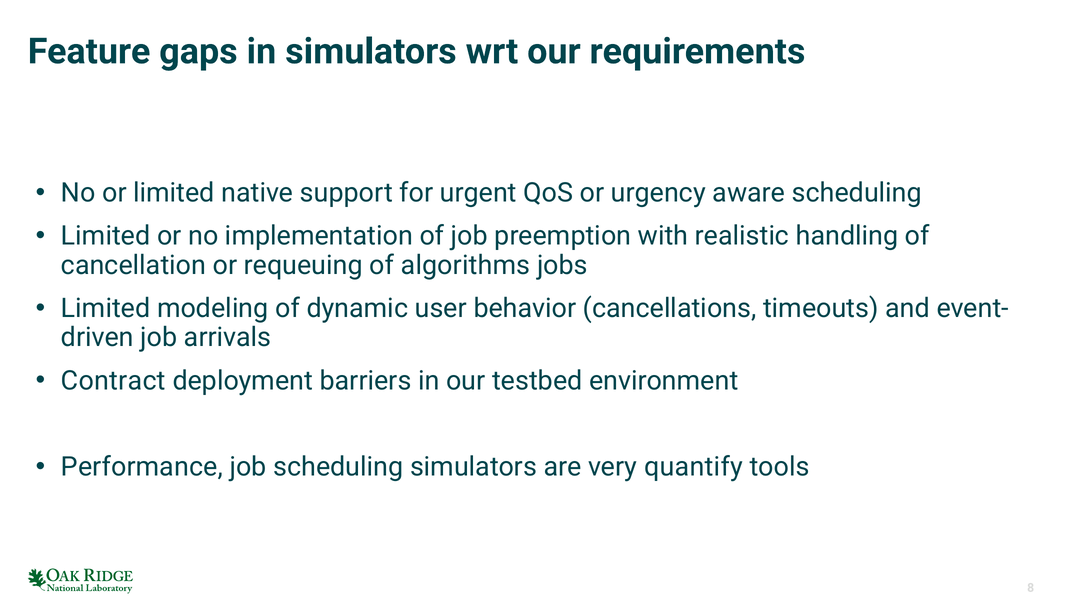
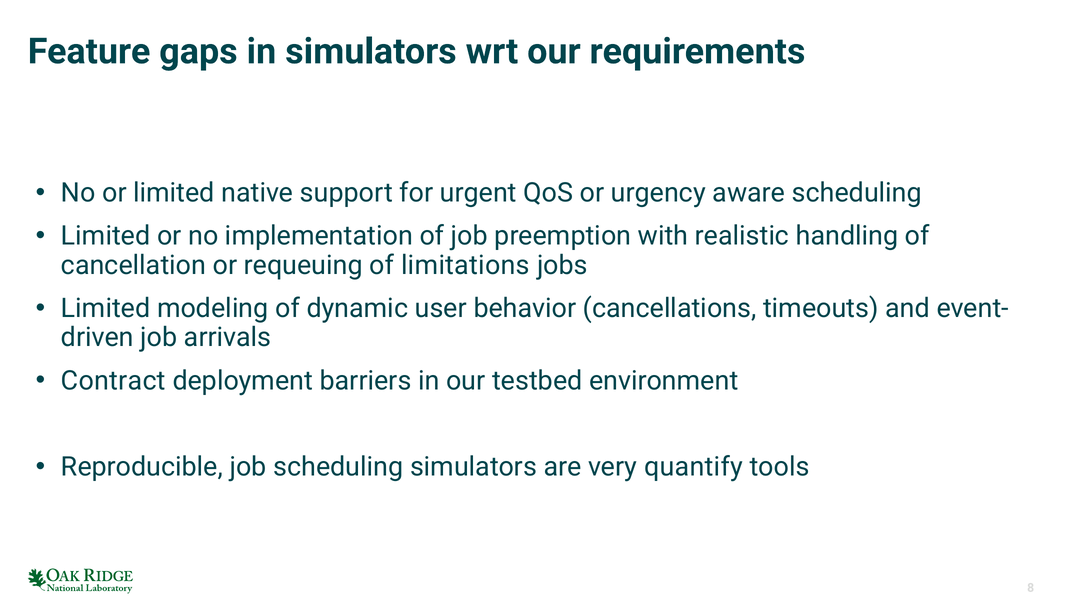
algorithms: algorithms -> limitations
Performance: Performance -> Reproducible
